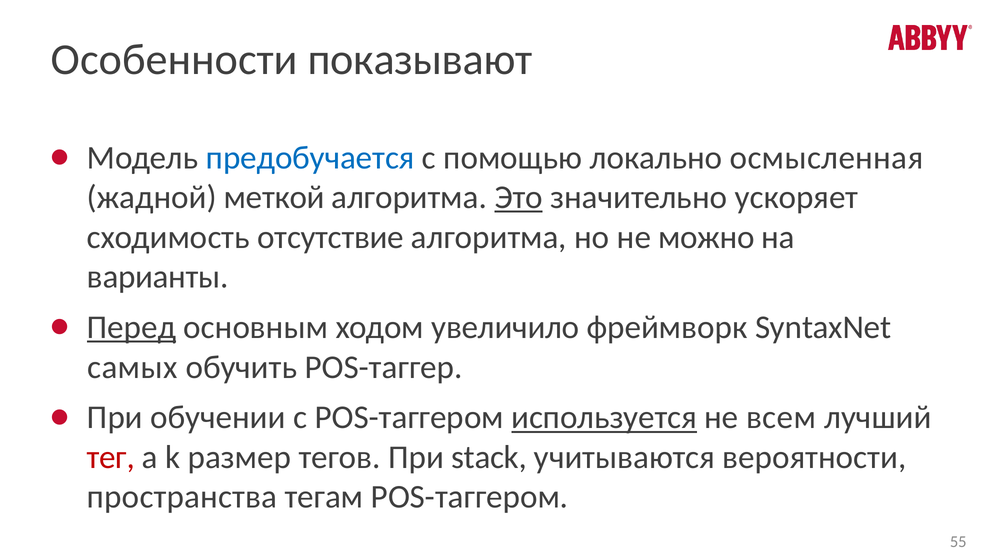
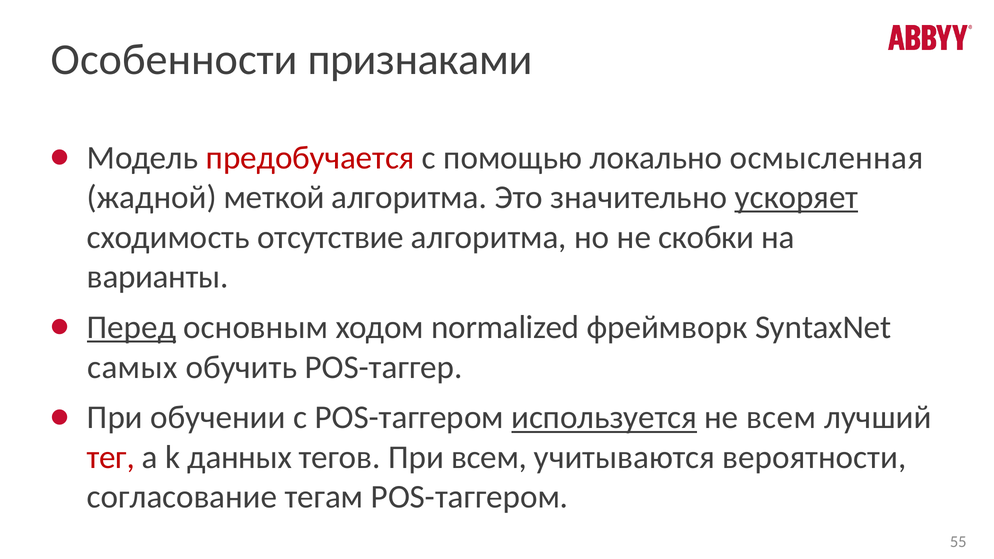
показывают: показывают -> признаками
предобучается colour: blue -> red
Это underline: present -> none
ускоряет underline: none -> present
можно: можно -> скобки
увеличило: увеличило -> normalized
размер: размер -> данных
При stack: stack -> всем
пространства: пространства -> согласование
